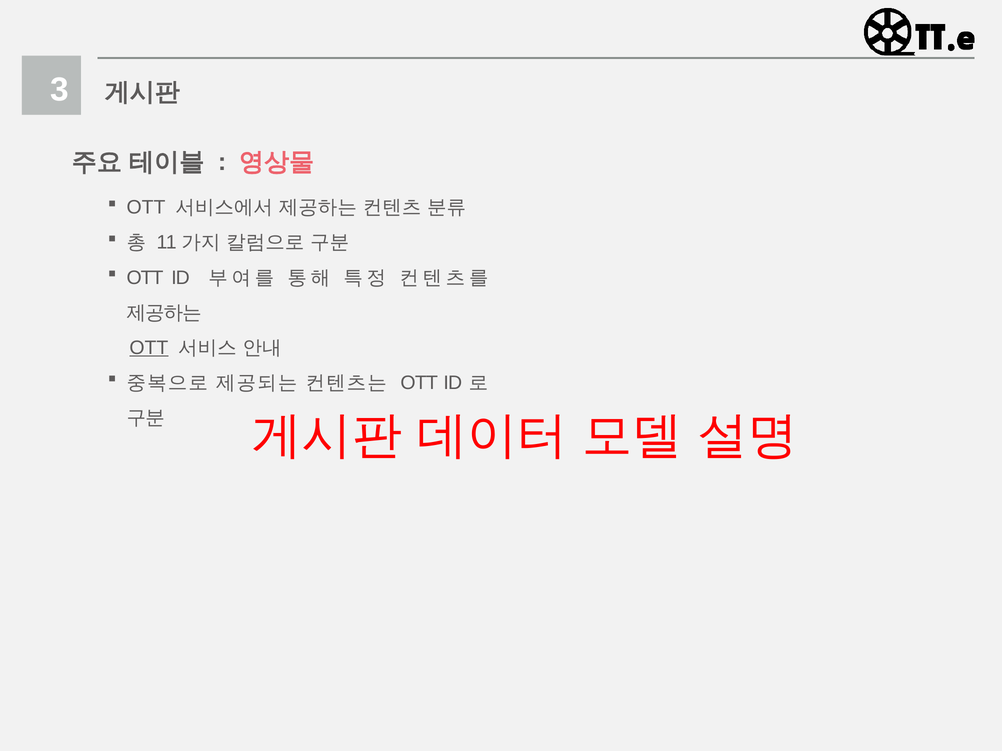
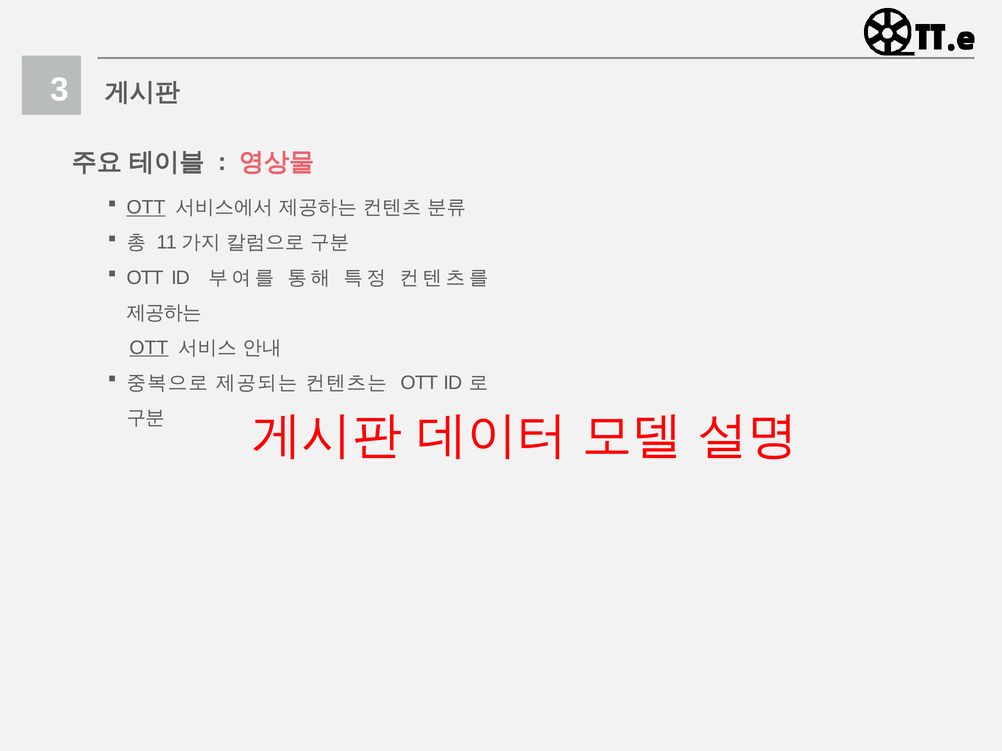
OTT at (146, 208) underline: none -> present
